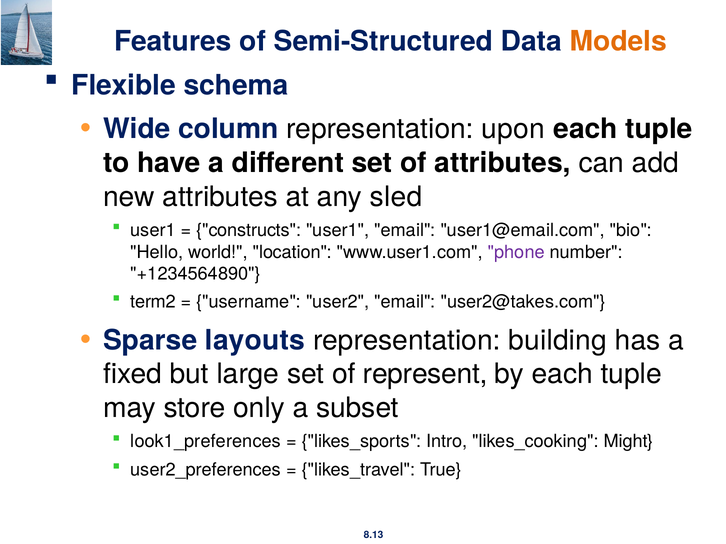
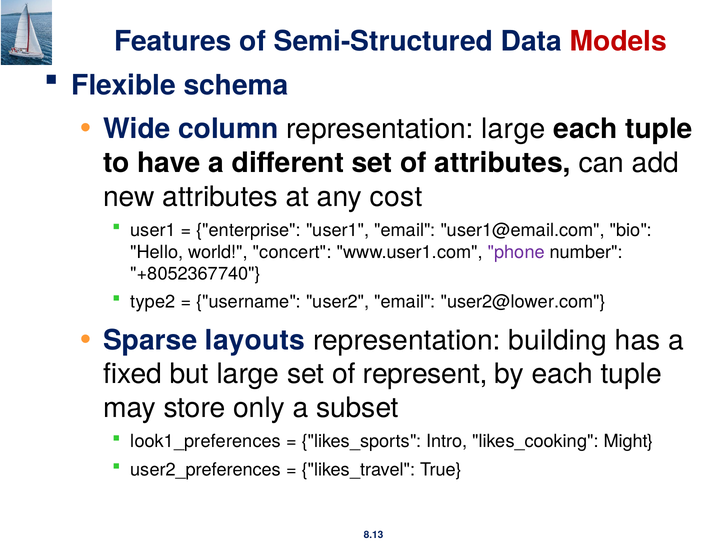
Models colour: orange -> red
representation upon: upon -> large
sled: sled -> cost
constructs: constructs -> enterprise
location: location -> concert
+1234564890: +1234564890 -> +8052367740
term2: term2 -> type2
user2@takes.com: user2@takes.com -> user2@lower.com
